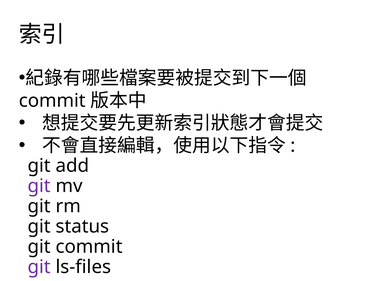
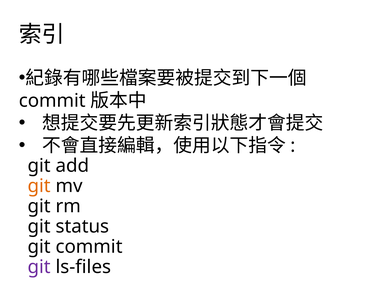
git at (39, 186) colour: purple -> orange
